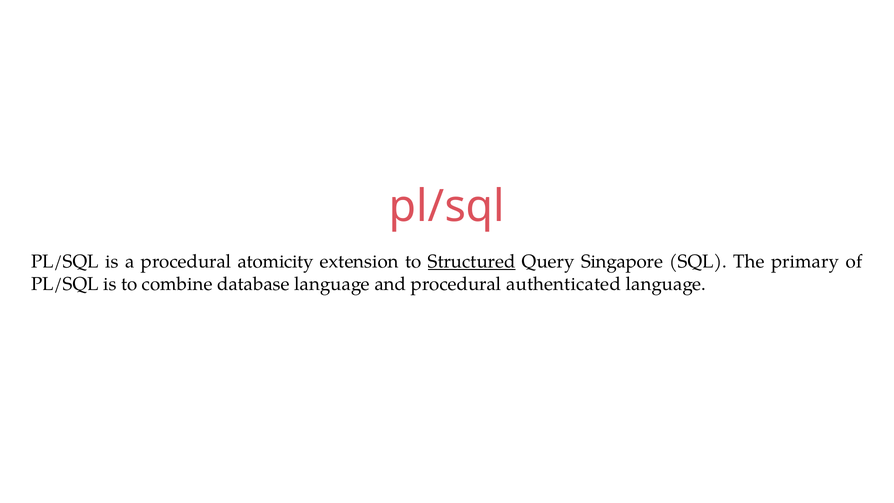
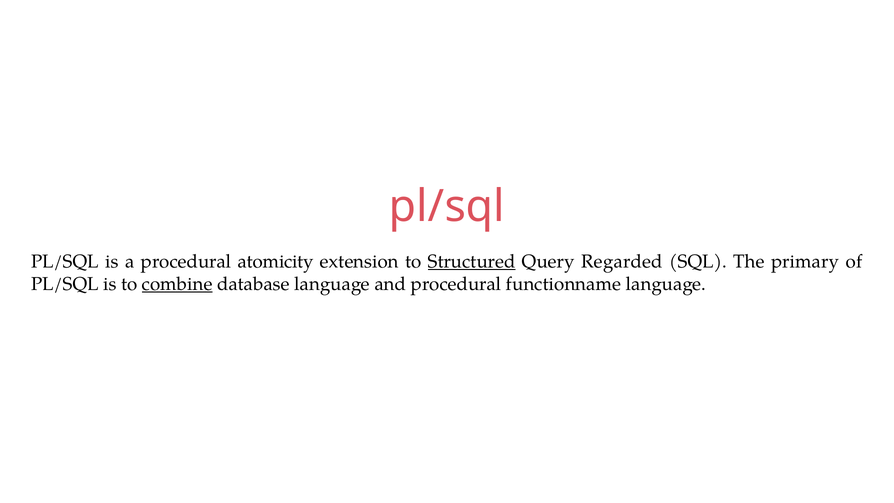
Singapore: Singapore -> Regarded
combine underline: none -> present
authenticated: authenticated -> functionname
